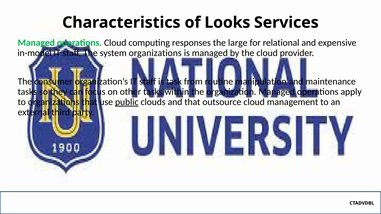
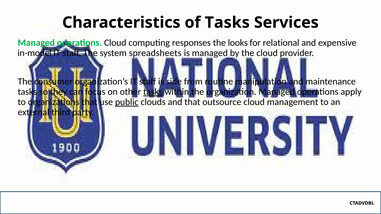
of Looks: Looks -> Tasks
large: large -> looks
system organizations: organizations -> spreadsheets
task: task -> side
tasks at (153, 92) underline: none -> present
